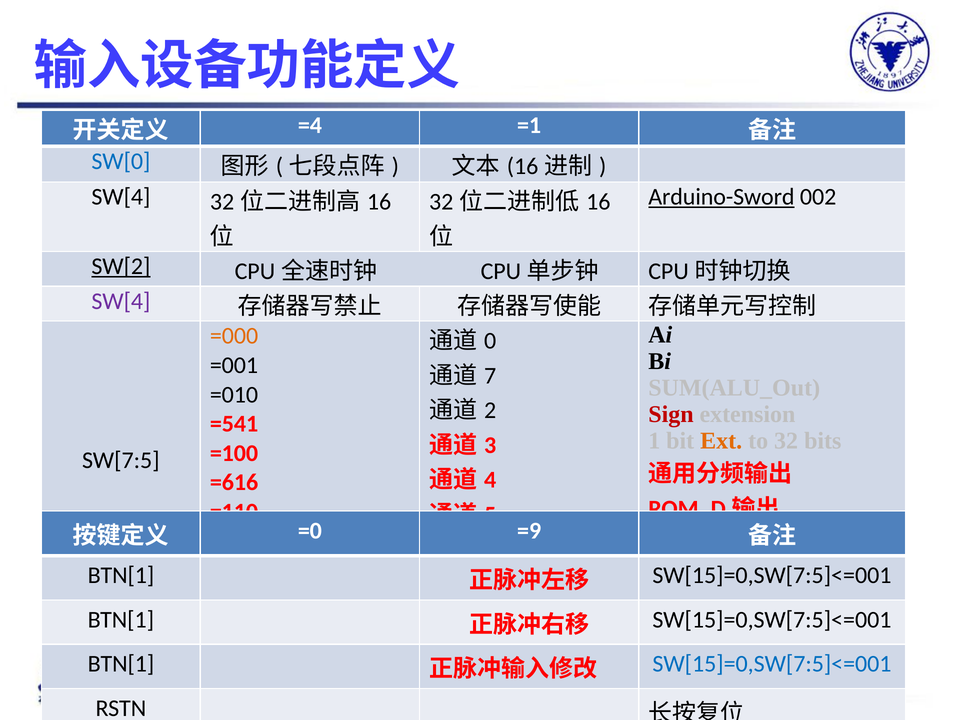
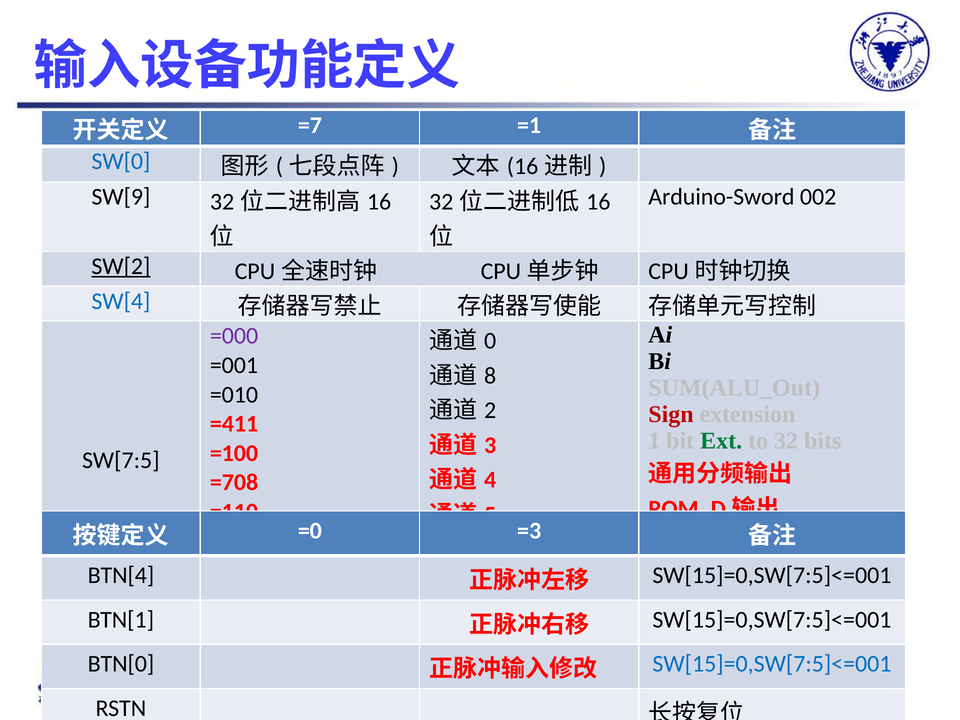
=4: =4 -> =7
SW[4 at (121, 197): SW[4 -> SW[9
Arduino-Sword underline: present -> none
SW[4 at (121, 301) colour: purple -> blue
=000 colour: orange -> purple
7 at (490, 376): 7 -> 8
=541: =541 -> =411
Ext colour: orange -> green
=616: =616 -> =708
=9: =9 -> =3
BTN[1 at (121, 575): BTN[1 -> BTN[4
BTN[1 at (121, 664): BTN[1 -> BTN[0
